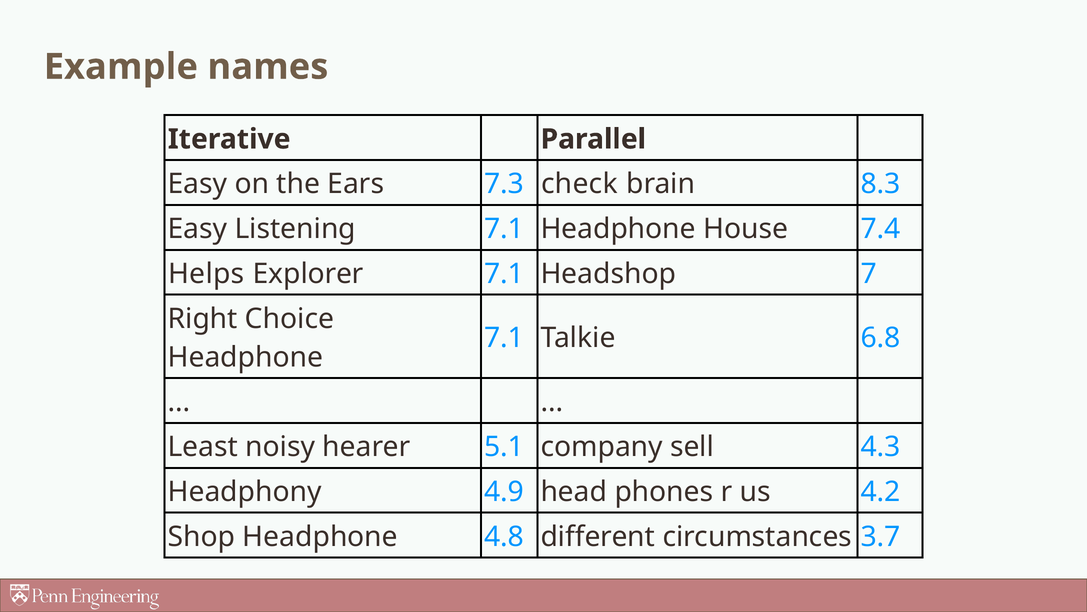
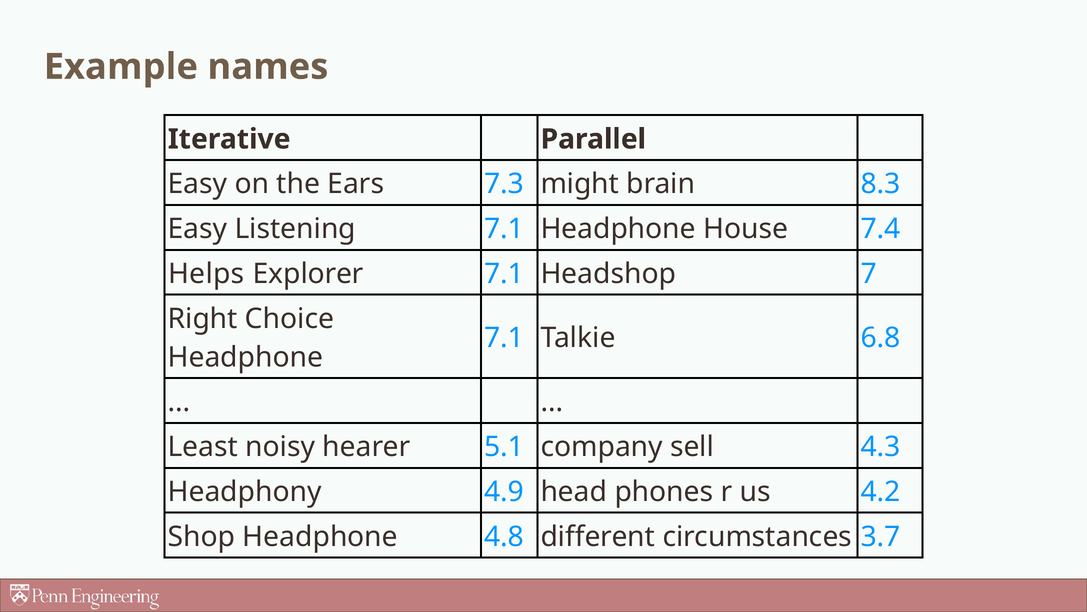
check: check -> might
